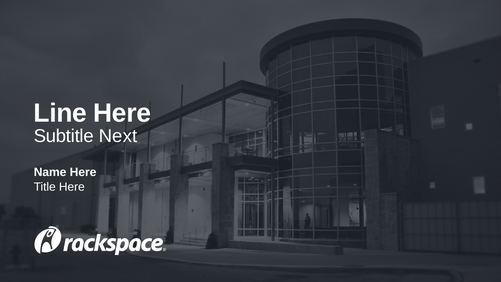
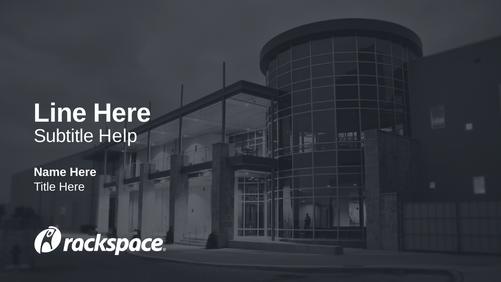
Next: Next -> Help
